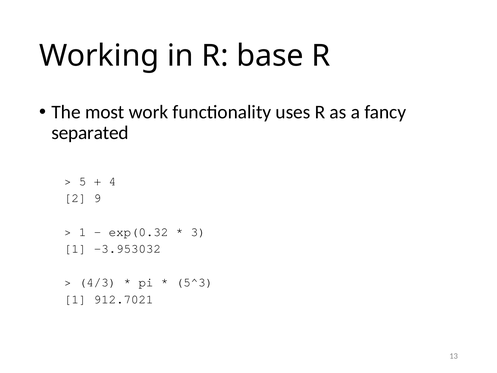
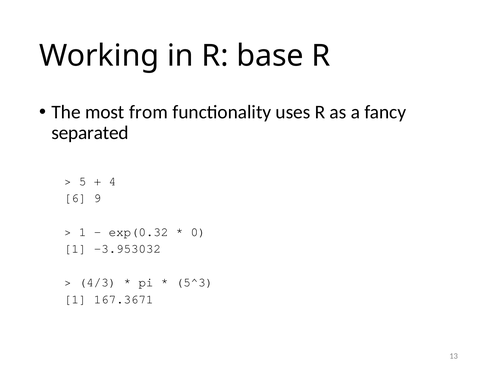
work: work -> from
2: 2 -> 6
3: 3 -> 0
912.7021: 912.7021 -> 167.3671
